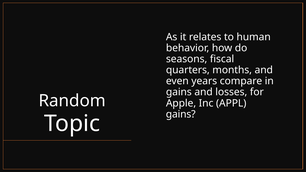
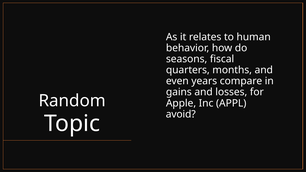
gains at (181, 114): gains -> avoid
